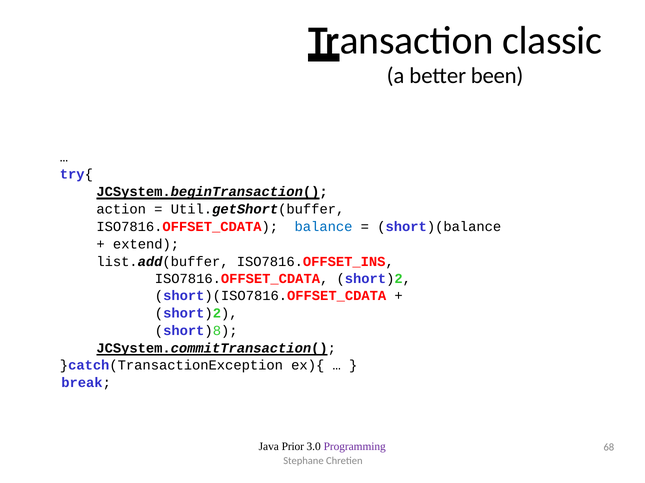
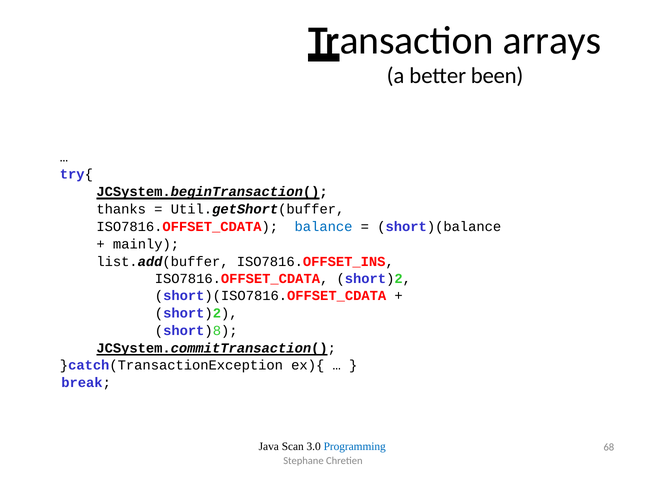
classic: classic -> arrays
action: action -> thanks
extend: extend -> mainly
Prior: Prior -> Scan
Programming colour: purple -> blue
